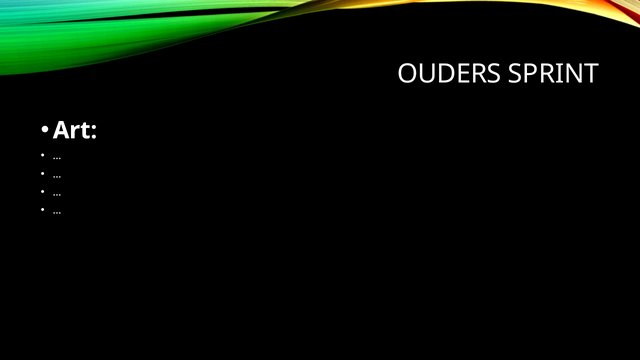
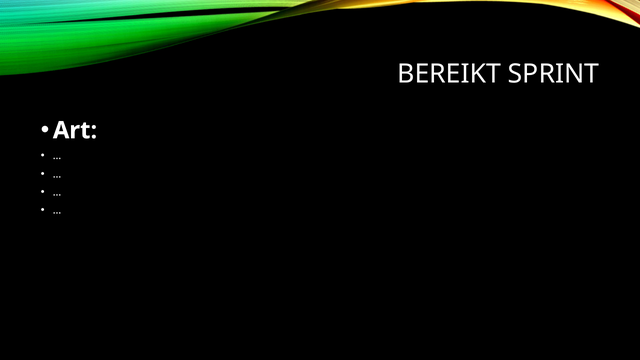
OUDERS: OUDERS -> BEREIKT
